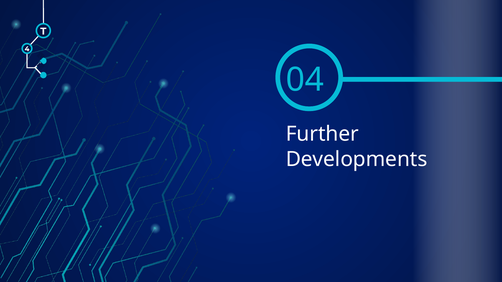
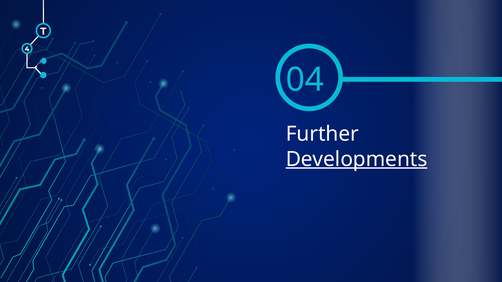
Developments underline: none -> present
